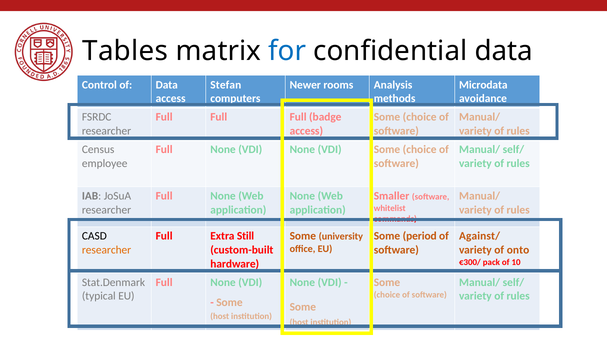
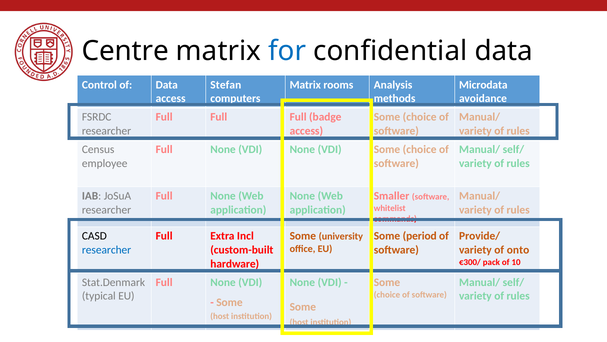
Tables: Tables -> Centre
Newer at (305, 85): Newer -> Matrix
Still: Still -> Incl
Against/: Against/ -> Provide/
researcher at (107, 249) colour: orange -> blue
